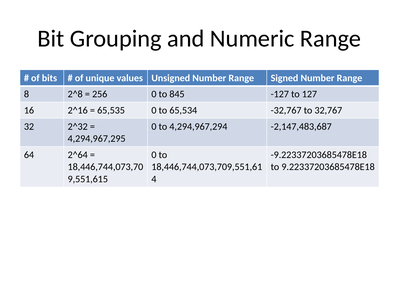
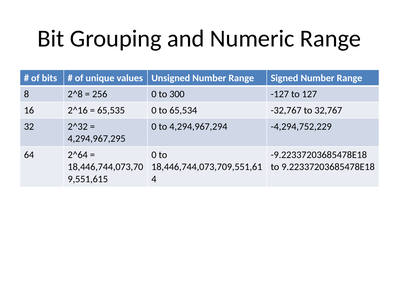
845: 845 -> 300
-2,147,483,687: -2,147,483,687 -> -4,294,752,229
